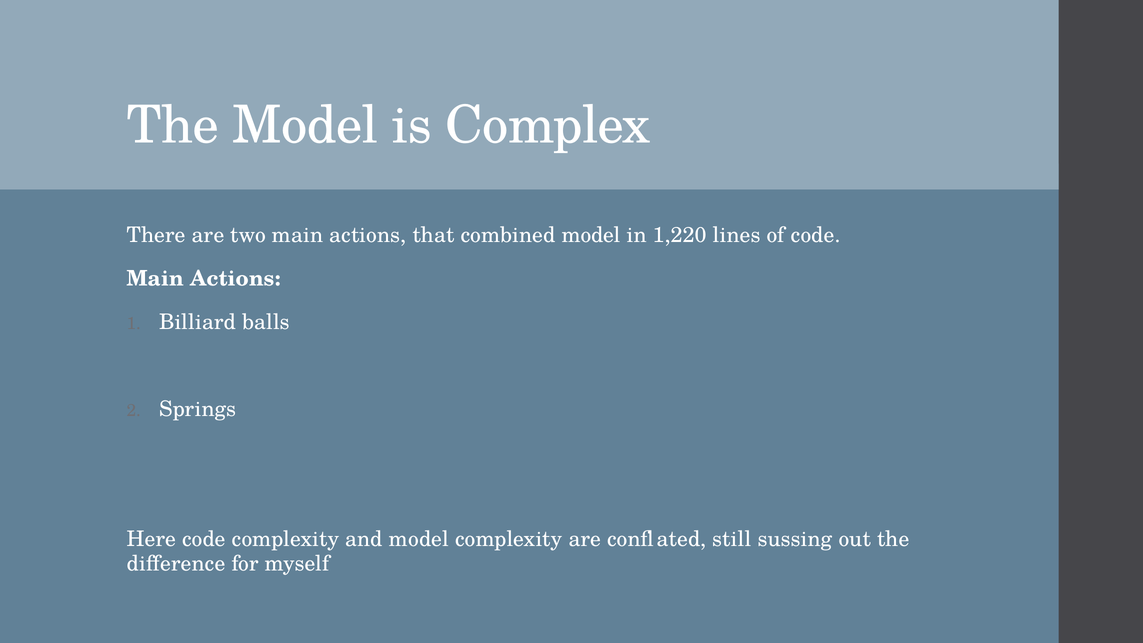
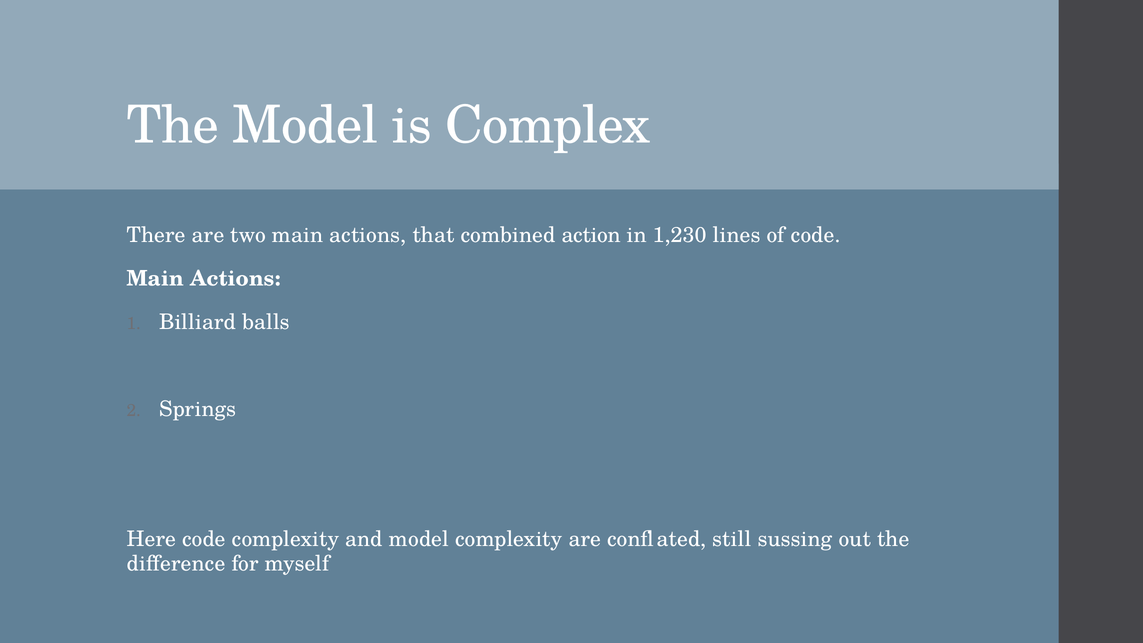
combined model: model -> action
1,220: 1,220 -> 1,230
